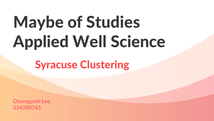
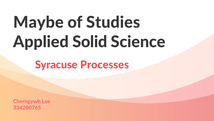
Well: Well -> Solid
Clustering: Clustering -> Processes
